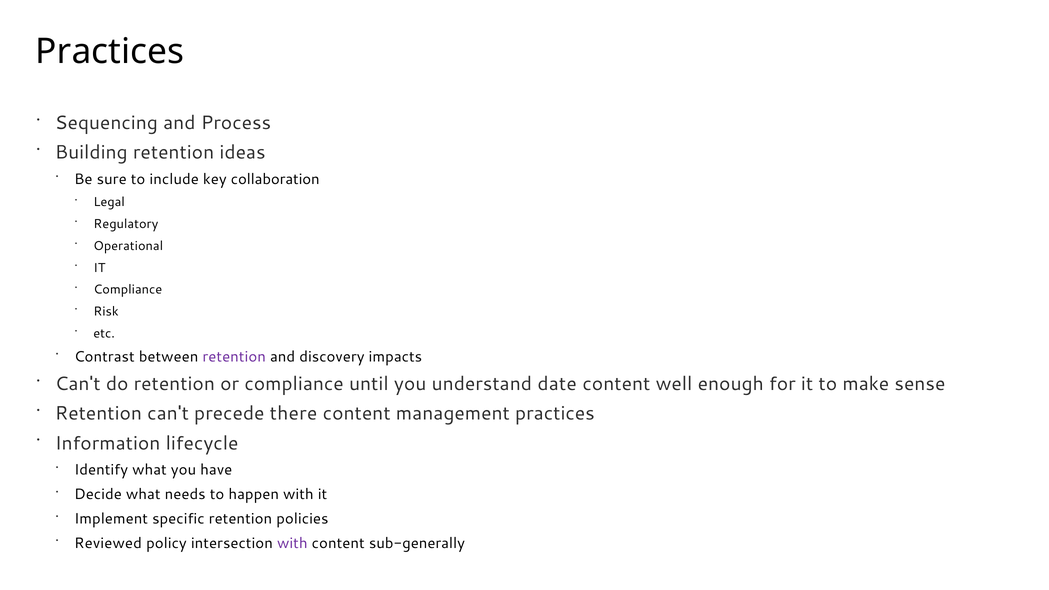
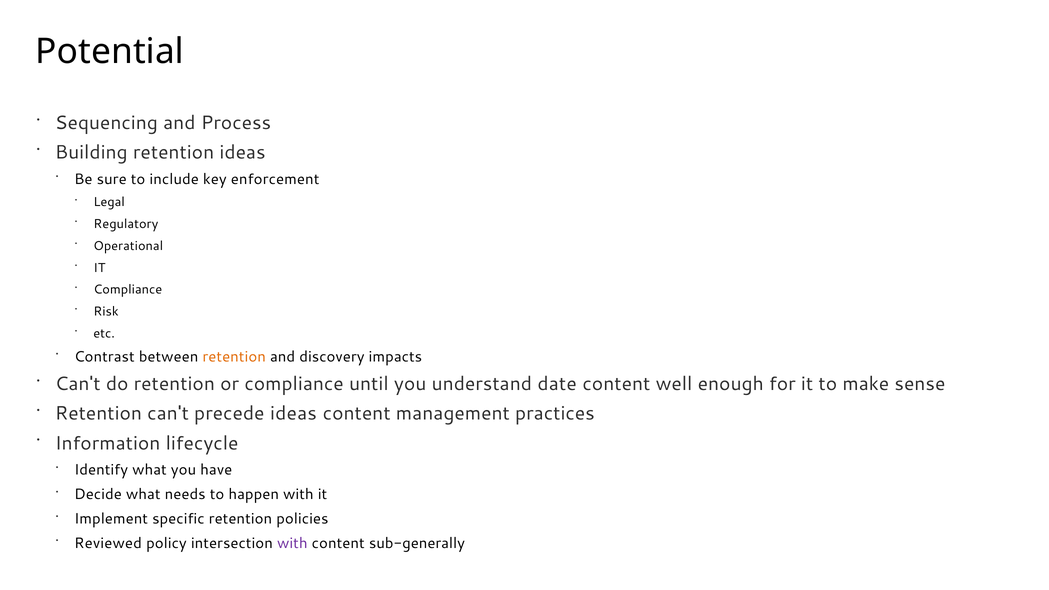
Practices at (110, 51): Practices -> Potential
collaboration: collaboration -> enforcement
retention at (234, 357) colour: purple -> orange
precede there: there -> ideas
